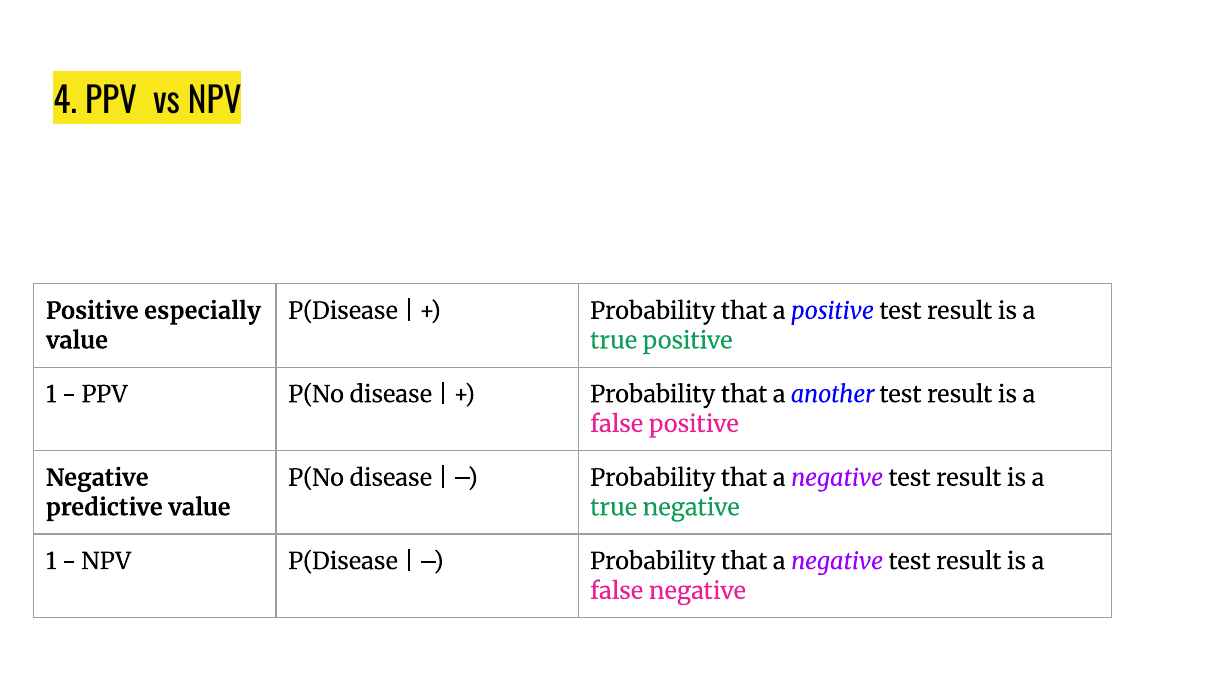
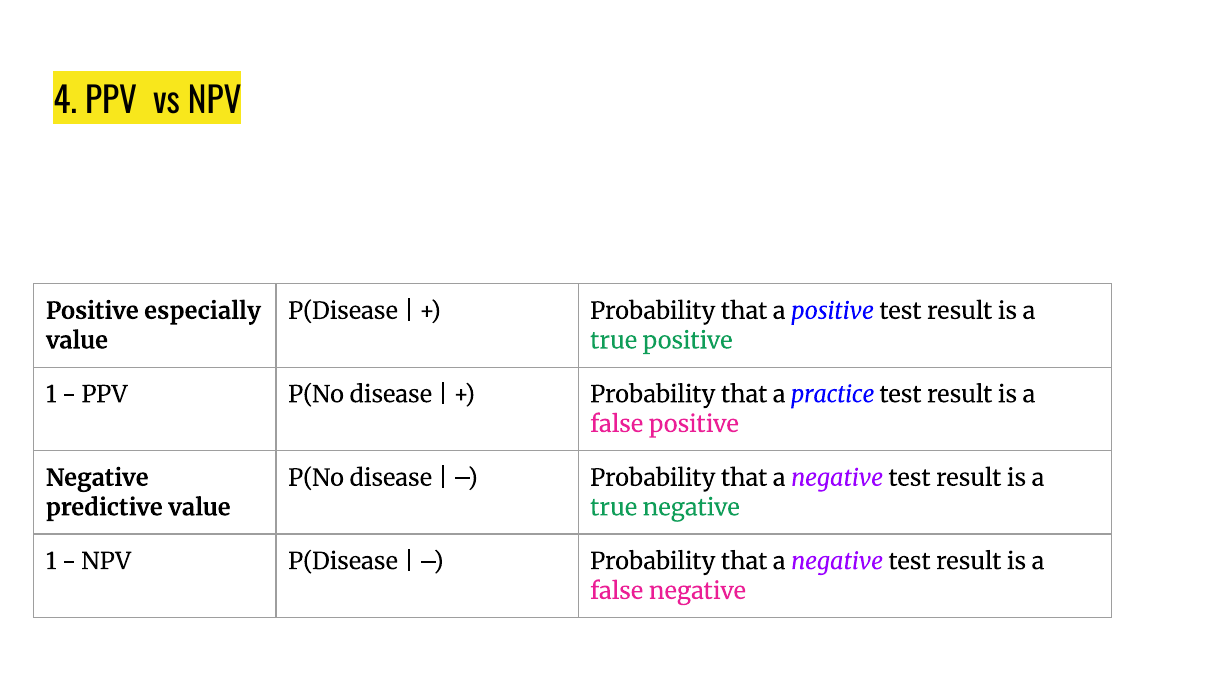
another: another -> practice
